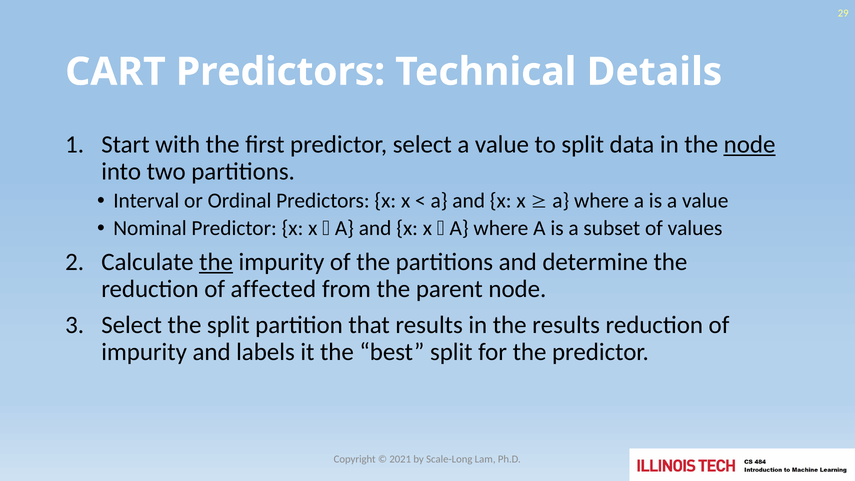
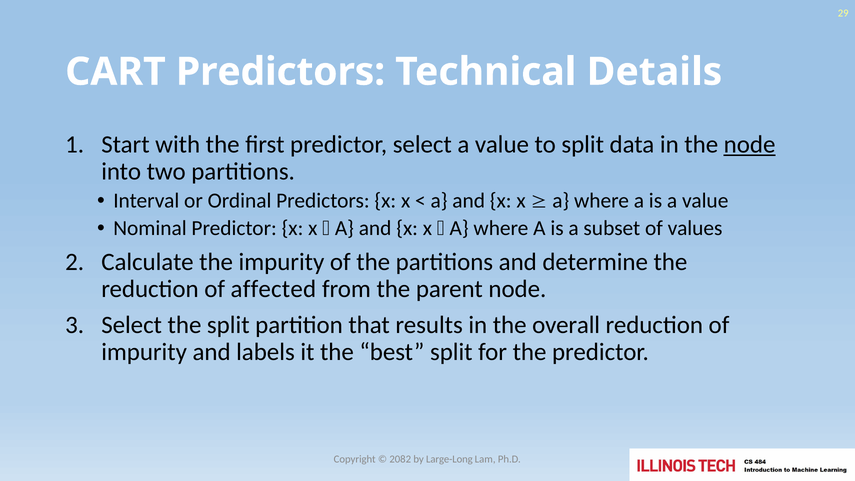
the at (216, 262) underline: present -> none
the results: results -> overall
2021: 2021 -> 2082
Scale-Long: Scale-Long -> Large-Long
